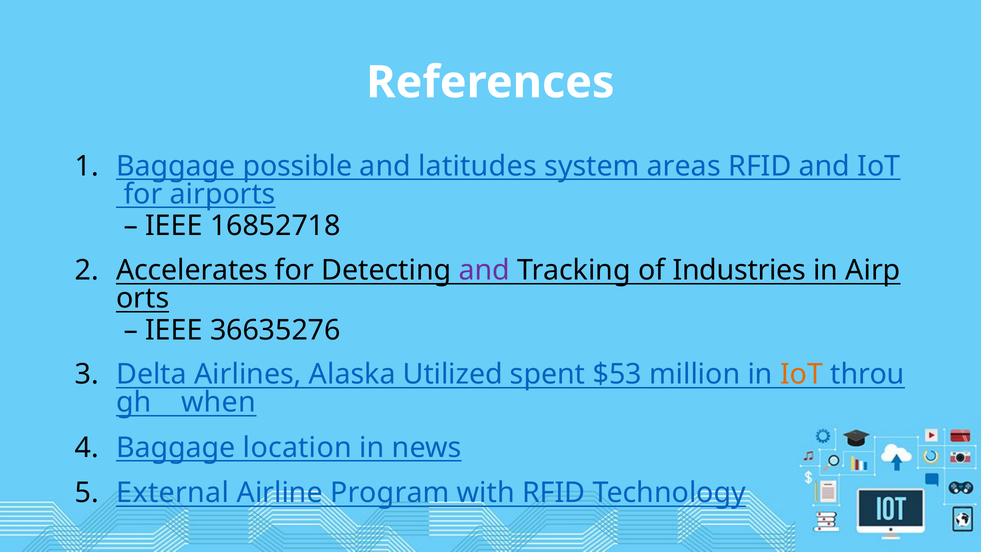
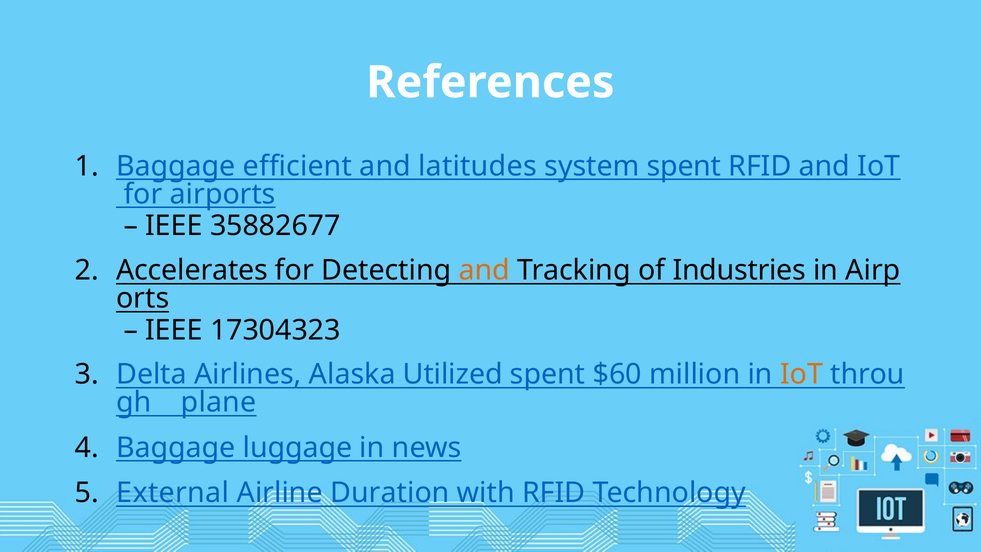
possible: possible -> efficient
system areas: areas -> spent
16852718: 16852718 -> 35882677
and at (484, 270) colour: purple -> orange
36635276: 36635276 -> 17304323
$53: $53 -> $60
when: when -> plane
location: location -> luggage
Program: Program -> Duration
